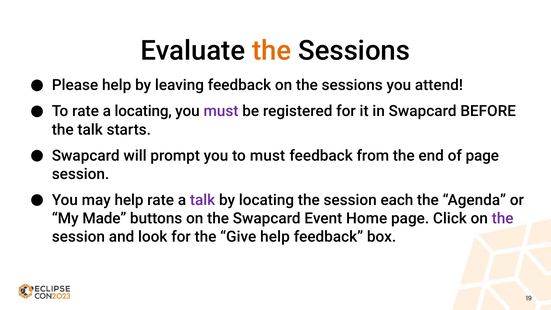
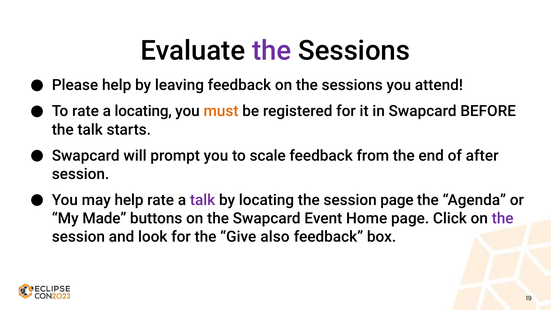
the at (272, 51) colour: orange -> purple
must at (221, 111) colour: purple -> orange
to must: must -> scale
of page: page -> after
session each: each -> page
Give help: help -> also
